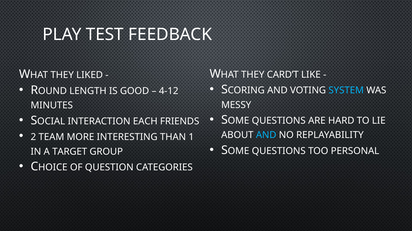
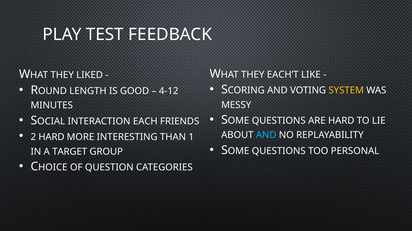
CARD’T: CARD’T -> EACH’T
SYSTEM colour: light blue -> yellow
2 TEAM: TEAM -> HARD
